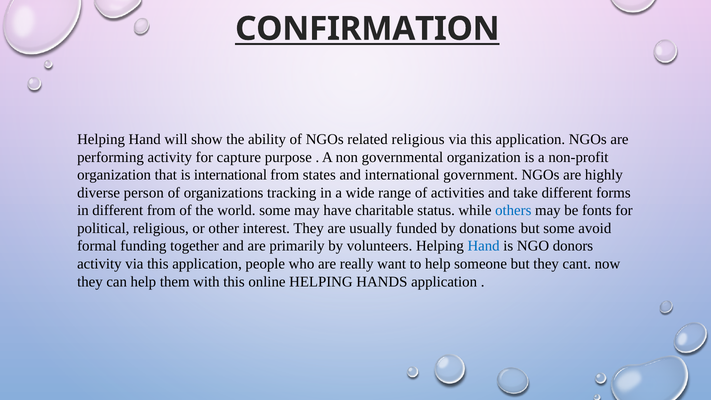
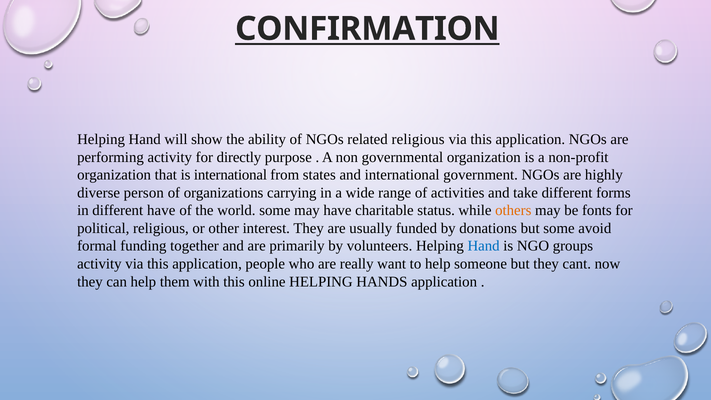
capture: capture -> directly
tracking: tracking -> carrying
different from: from -> have
others colour: blue -> orange
donors: donors -> groups
